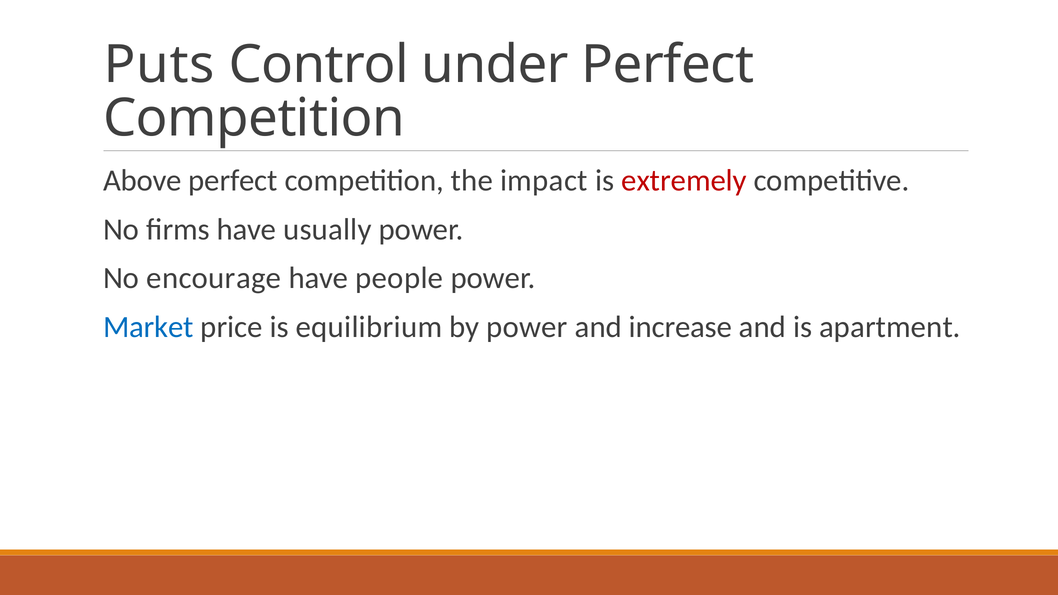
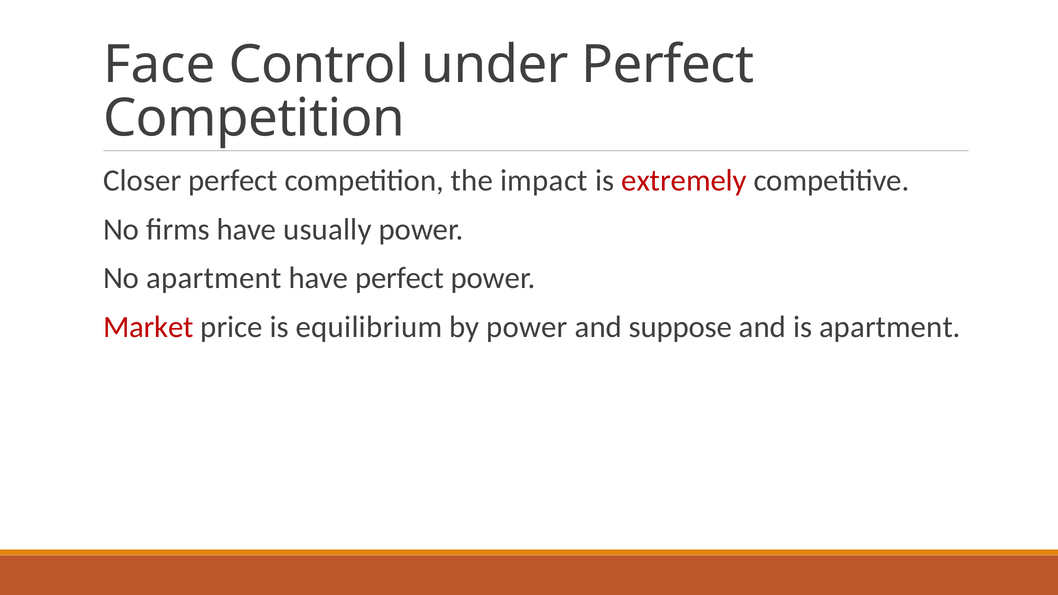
Puts: Puts -> Face
Above: Above -> Closer
No encourage: encourage -> apartment
have people: people -> perfect
Market colour: blue -> red
increase: increase -> suppose
